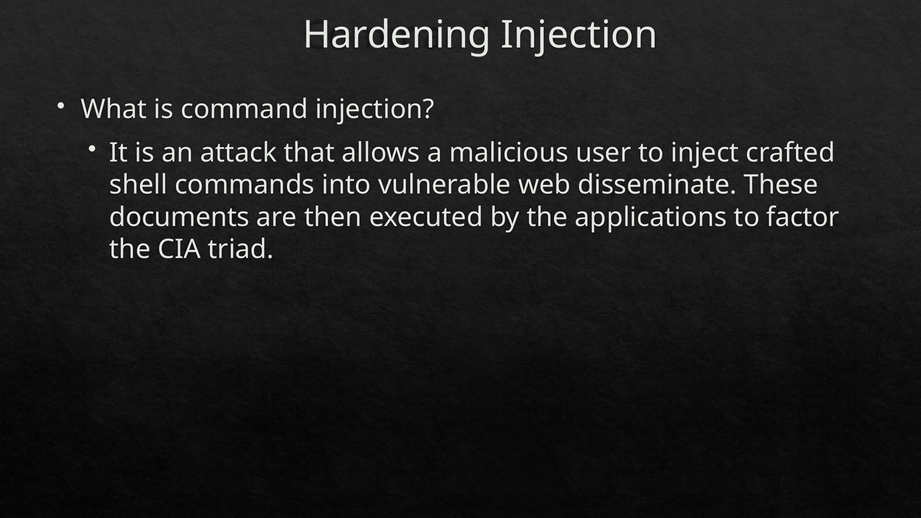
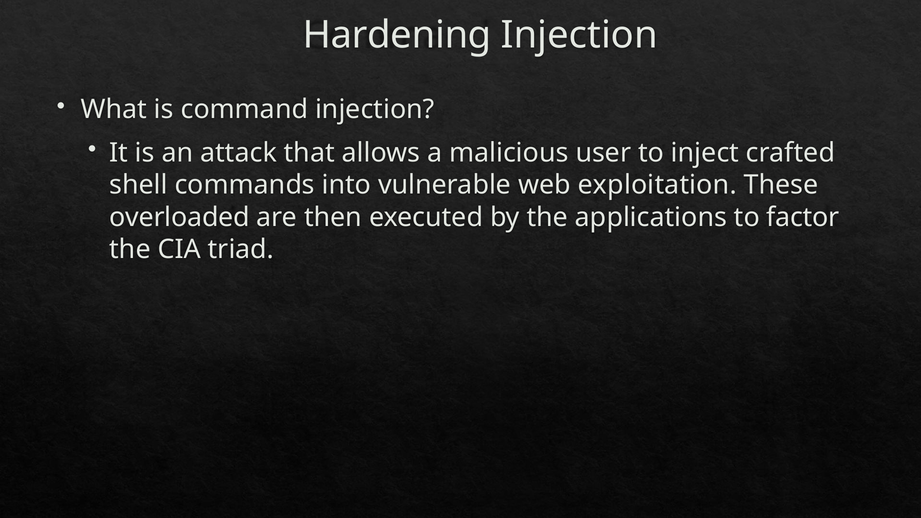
disseminate: disseminate -> exploitation
documents: documents -> overloaded
